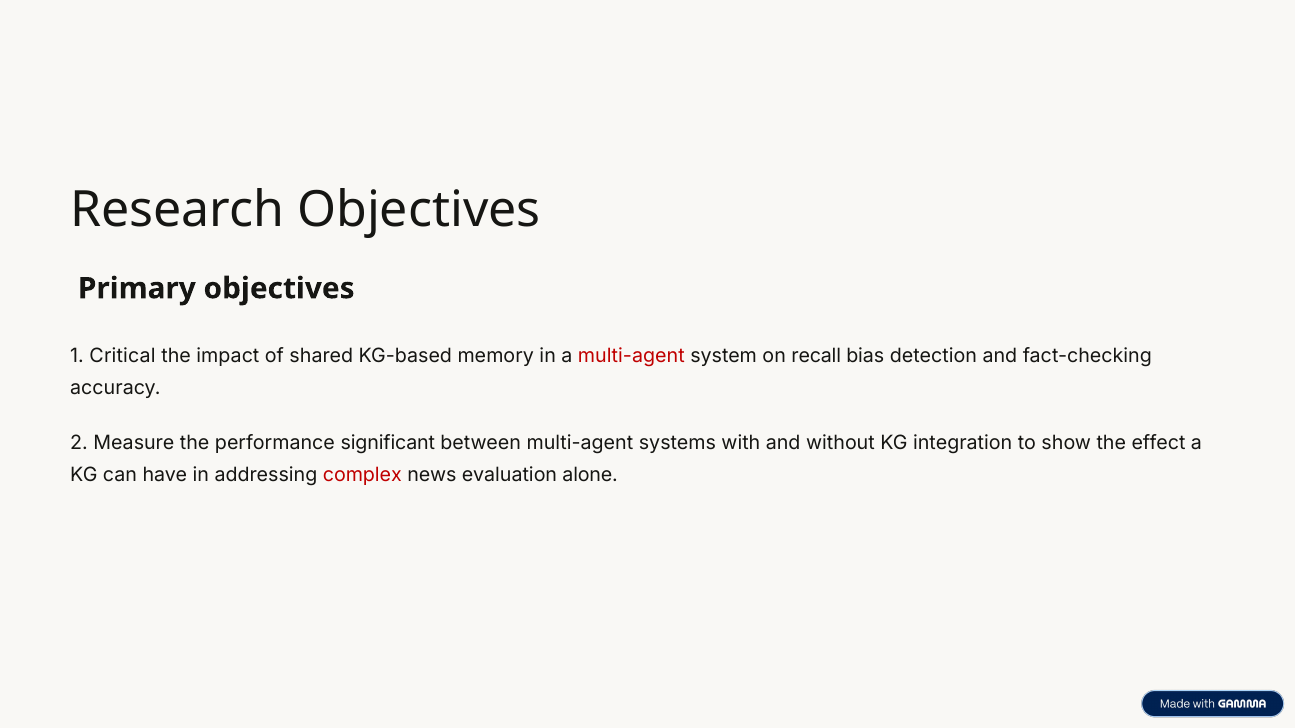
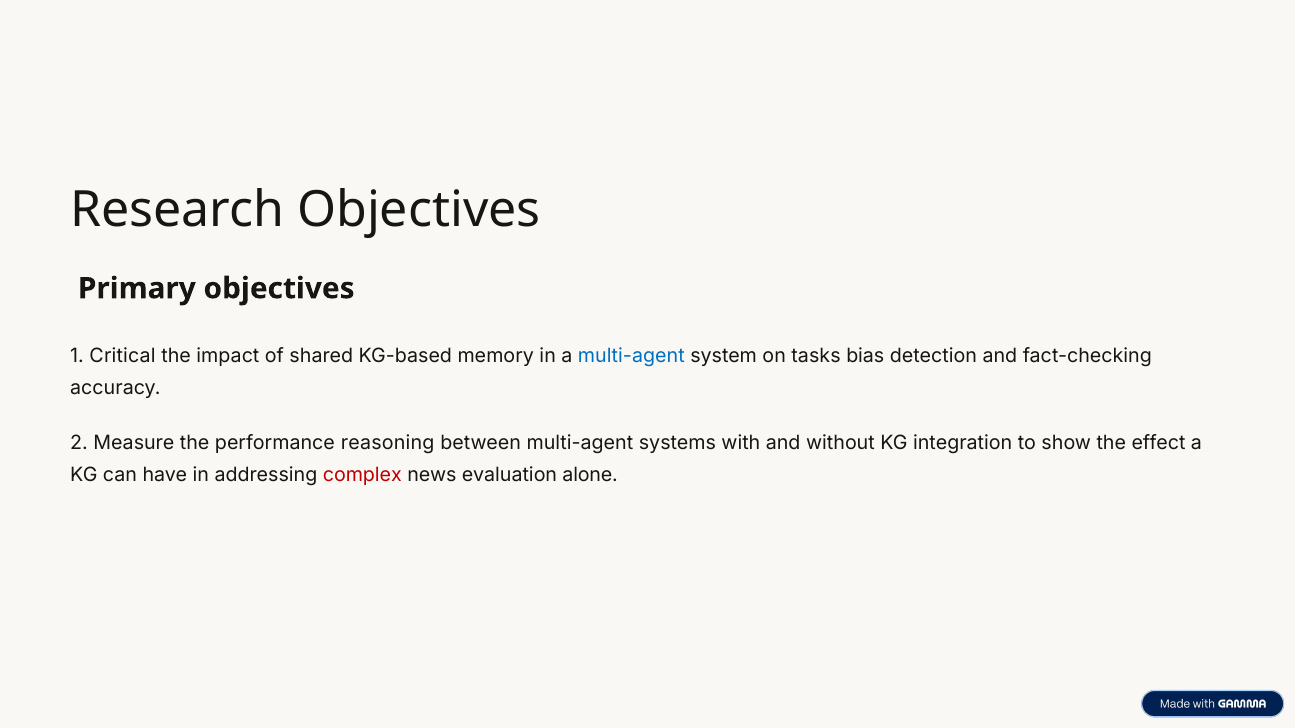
multi-agent at (631, 357) colour: red -> blue
recall: recall -> tasks
significant: significant -> reasoning
